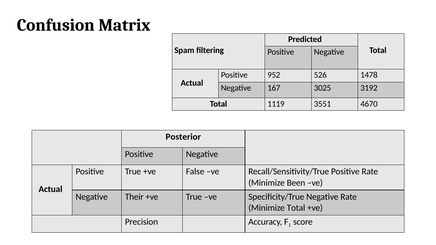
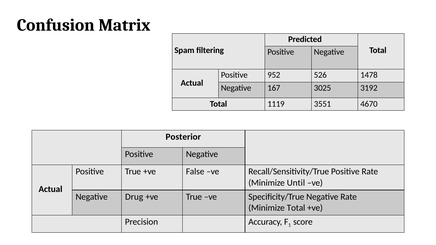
Been: Been -> Until
Their: Their -> Drug
